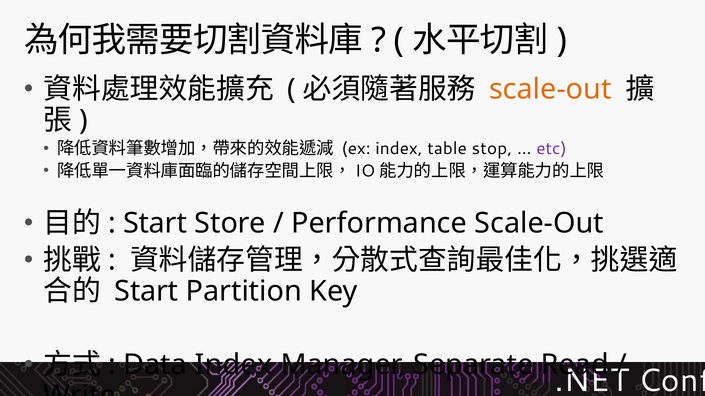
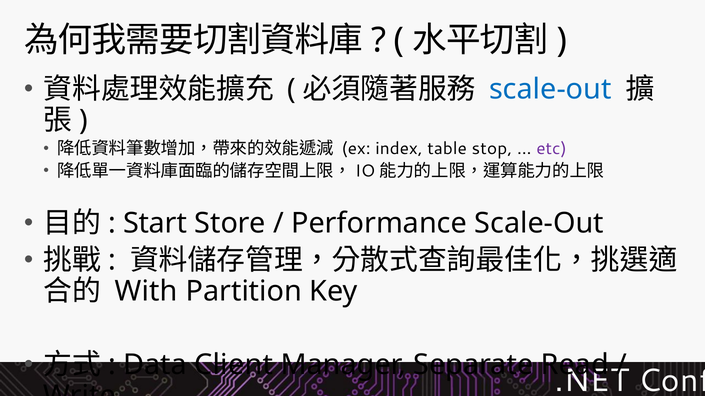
scale-out at (550, 89) colour: orange -> blue
Start at (146, 292): Start -> With
Data Index: Index -> Client
